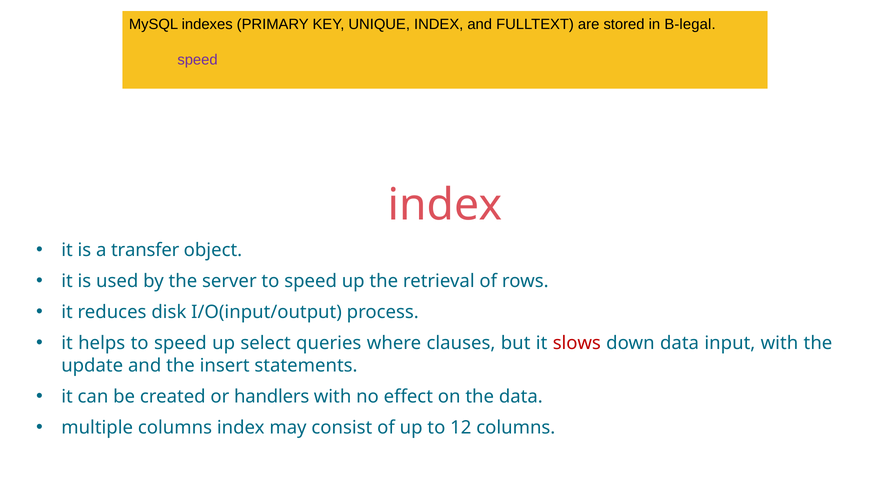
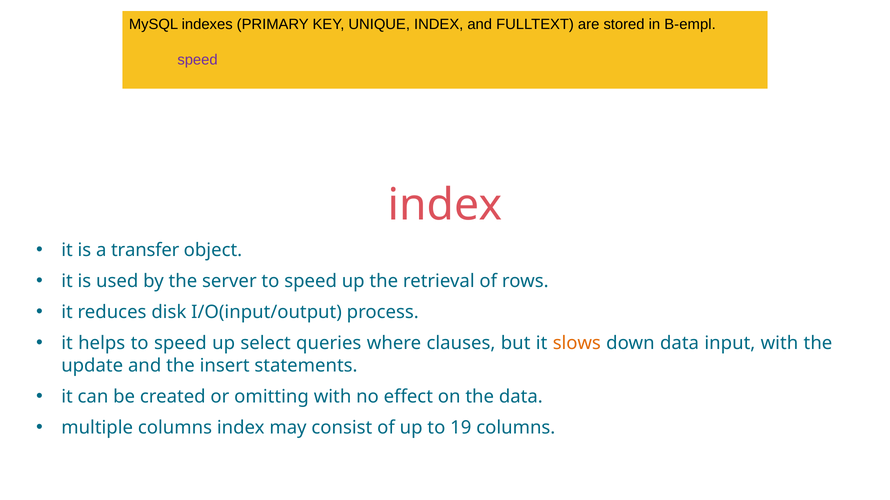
B-legal: B-legal -> B-empl
slows colour: red -> orange
or handlers: handlers -> omitting
12: 12 -> 19
